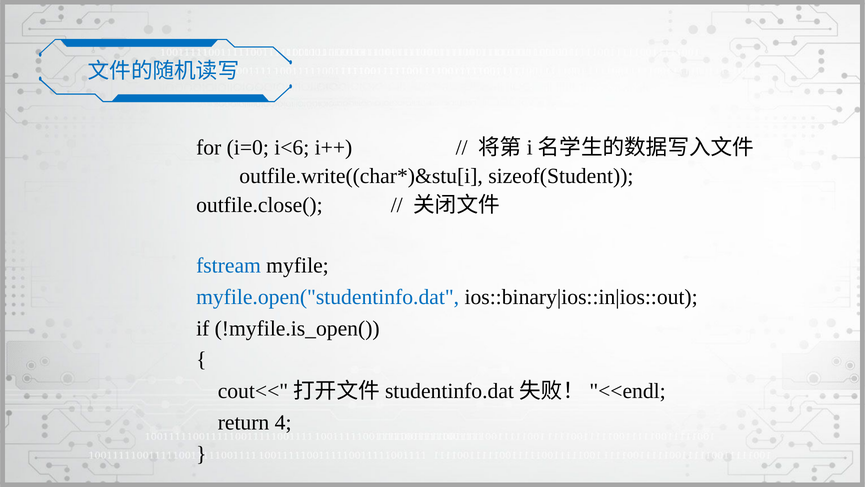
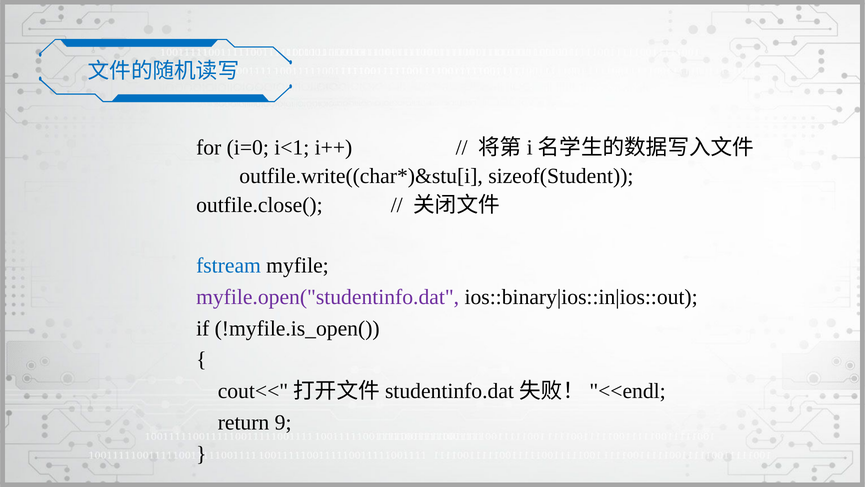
i<6: i<6 -> i<1
myfile.open("studentinfo.dat colour: blue -> purple
4: 4 -> 9
